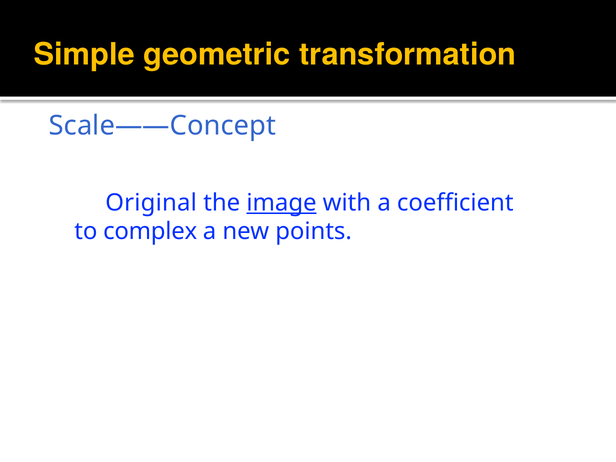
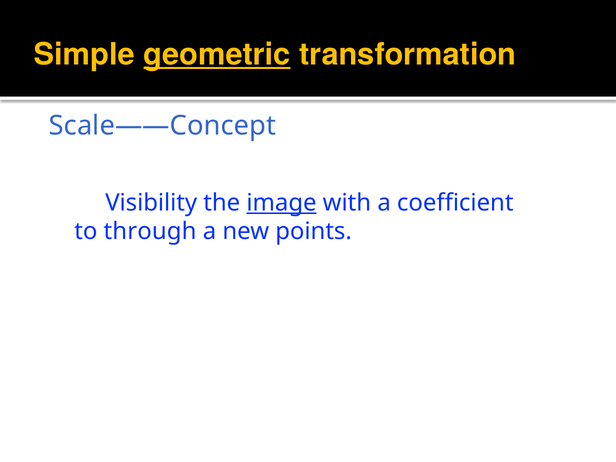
geometric underline: none -> present
Original: Original -> Visibility
complex: complex -> through
